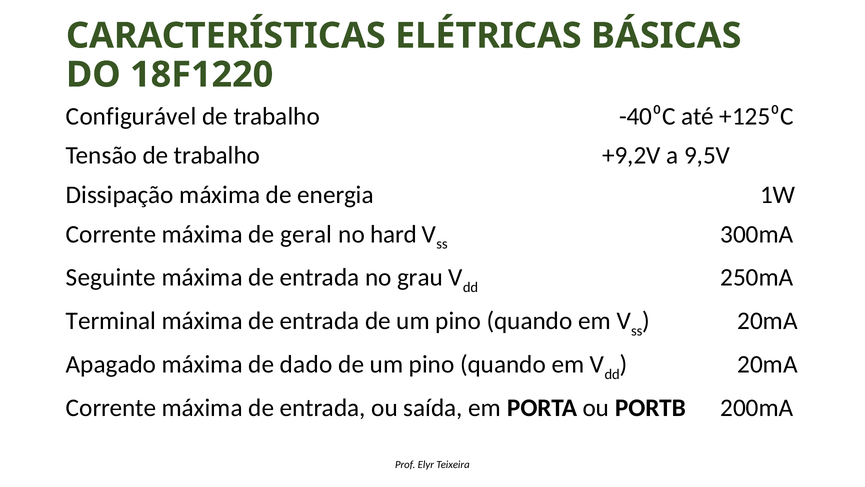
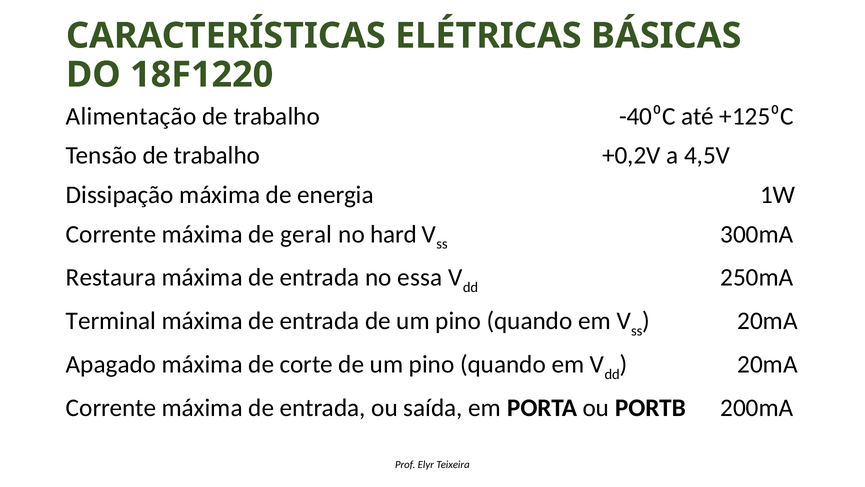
Configurável: Configurável -> Alimentação
+9,2V: +9,2V -> +0,2V
9,5V: 9,5V -> 4,5V
Seguinte: Seguinte -> Restaura
grau: grau -> essa
dado: dado -> corte
